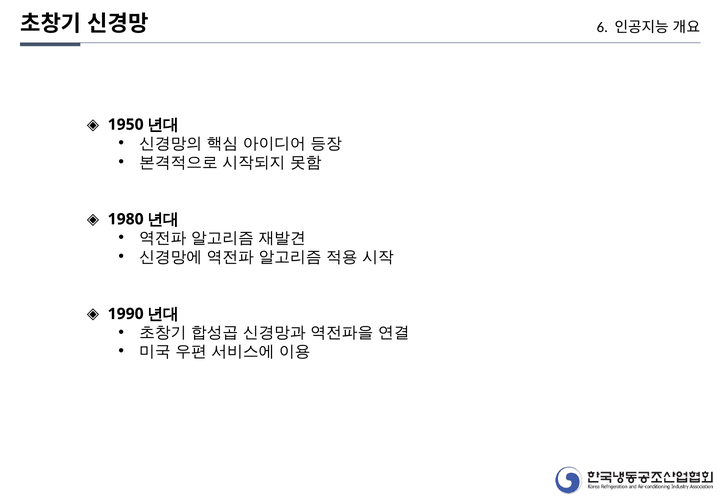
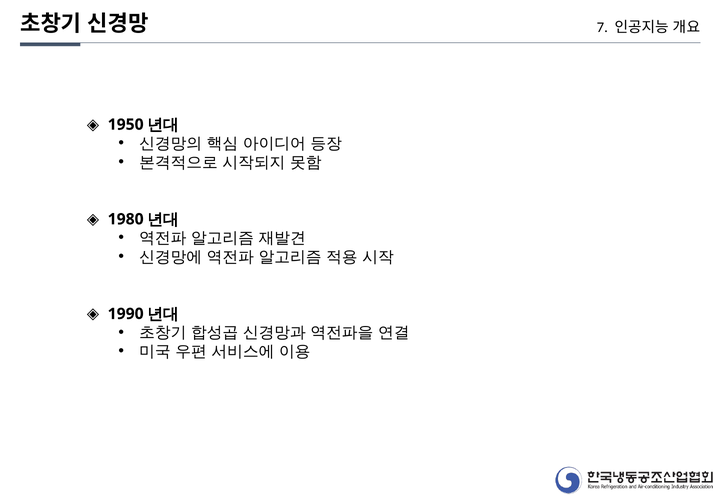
6: 6 -> 7
